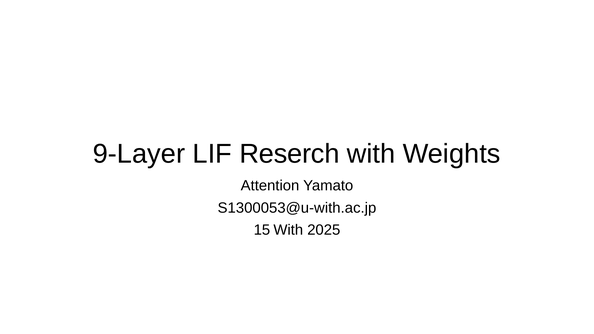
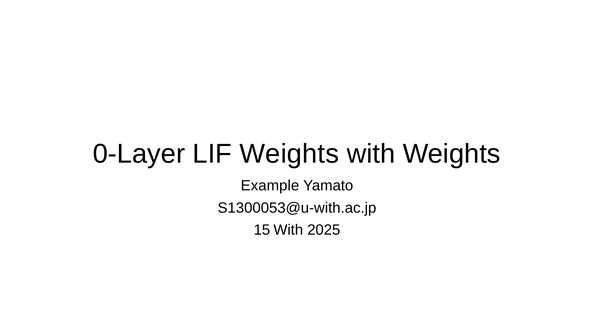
9-Layer: 9-Layer -> 0-Layer
LIF Reserch: Reserch -> Weights
Attention: Attention -> Example
